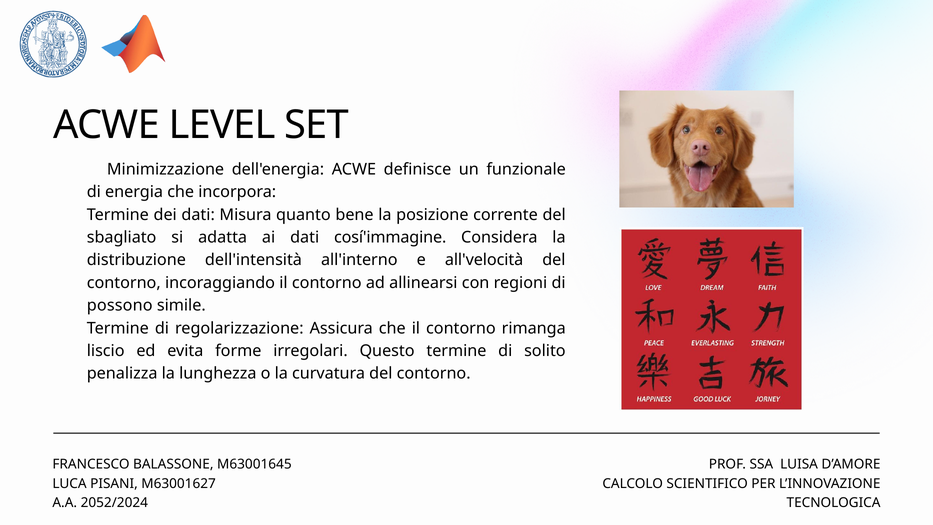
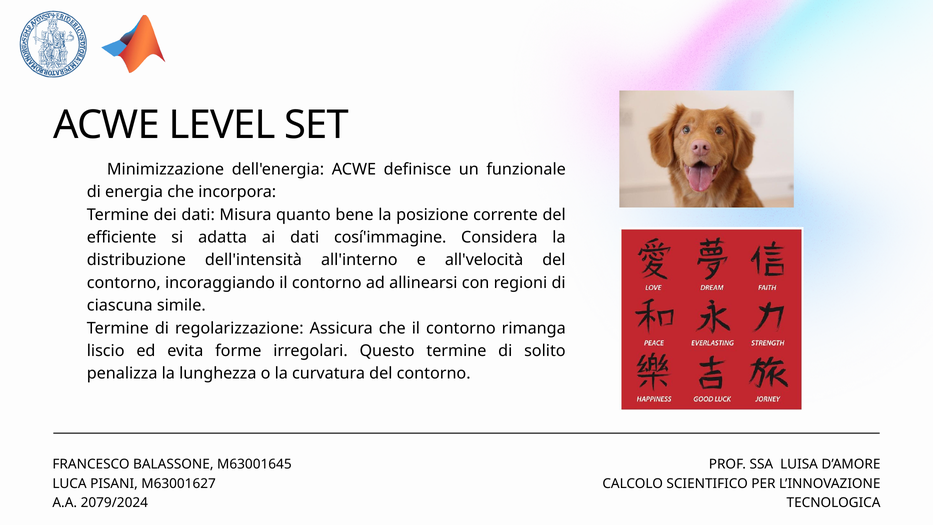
sbagliato: sbagliato -> efficiente
possono: possono -> ciascuna
2052/2024: 2052/2024 -> 2079/2024
